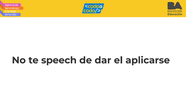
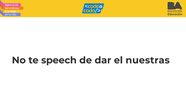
aplicarse: aplicarse -> nuestras
